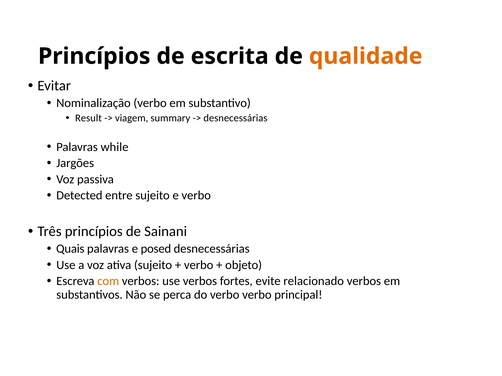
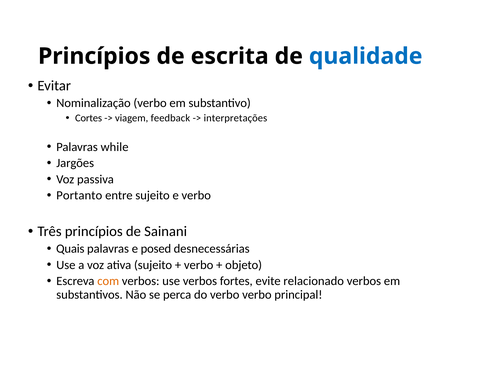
qualidade colour: orange -> blue
Result: Result -> Cortes
summary: summary -> feedback
desnecessárias at (235, 118): desnecessárias -> interpretações
Detected: Detected -> Portanto
